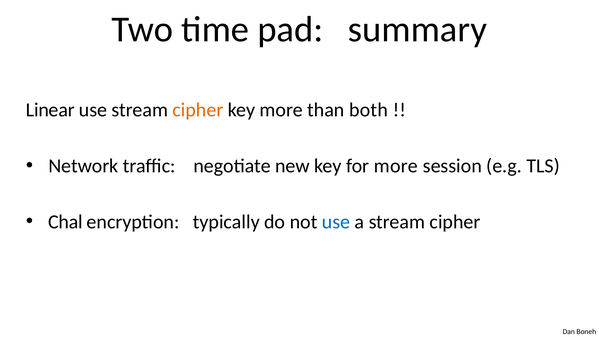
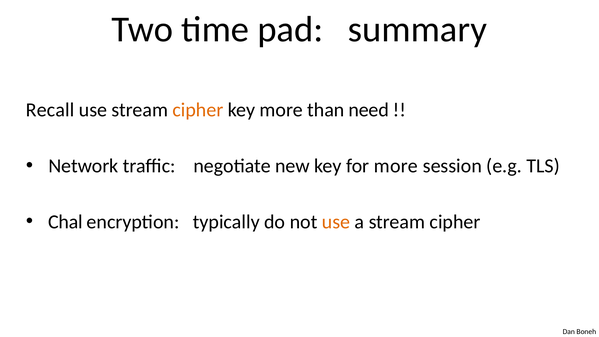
Linear: Linear -> Recall
both: both -> need
use at (336, 222) colour: blue -> orange
